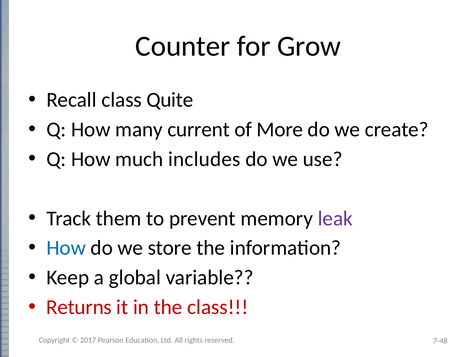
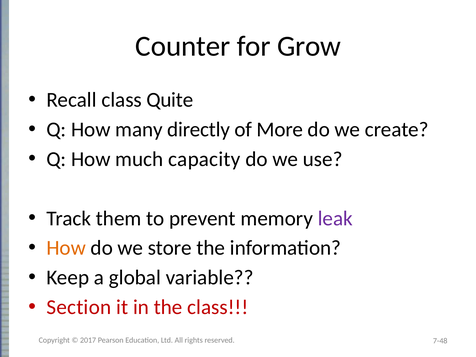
current: current -> directly
includes: includes -> capacity
How at (66, 248) colour: blue -> orange
Returns: Returns -> Section
